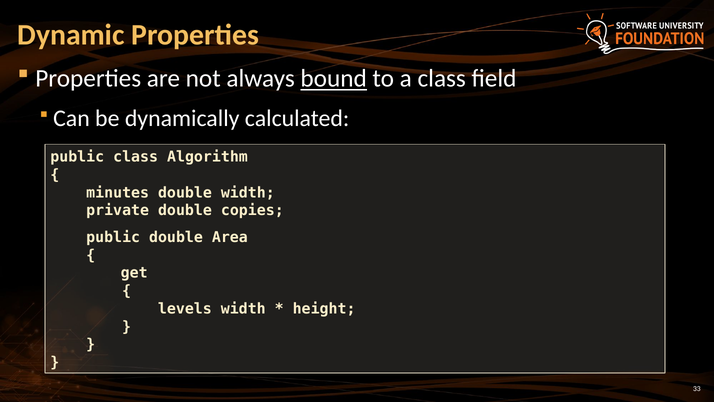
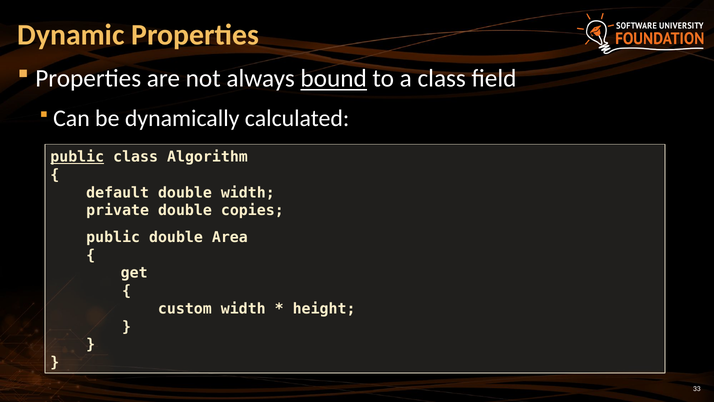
public at (77, 157) underline: none -> present
minutes: minutes -> default
levels: levels -> custom
